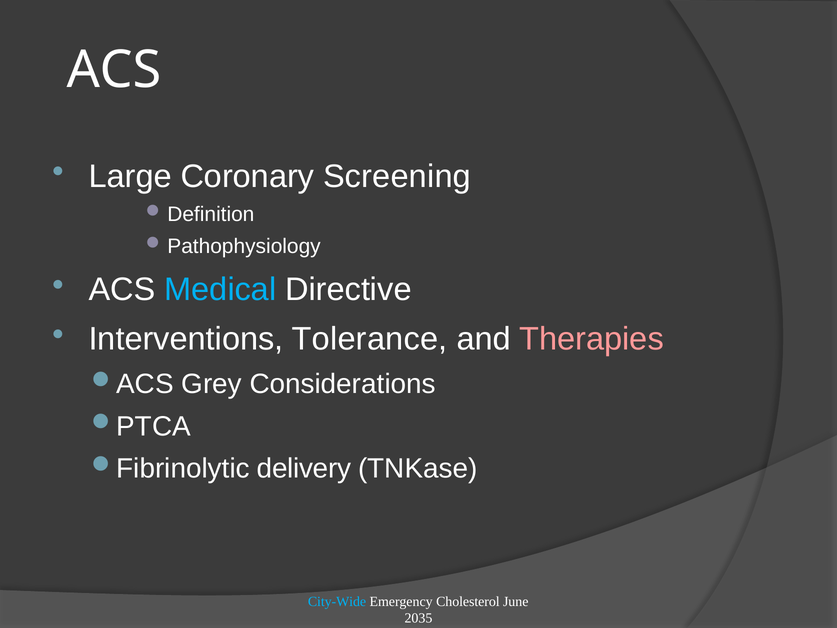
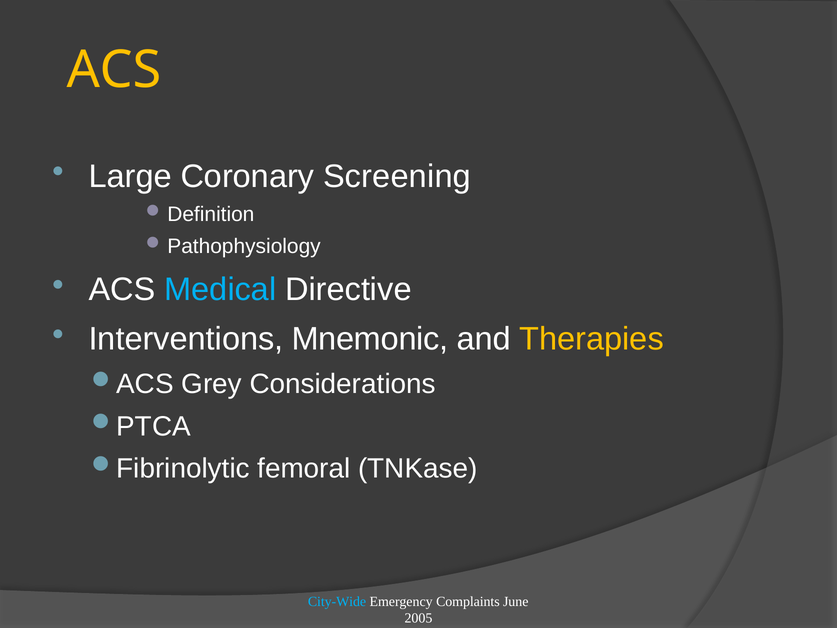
ACS at (114, 70) colour: white -> yellow
Tolerance: Tolerance -> Mnemonic
Therapies colour: pink -> yellow
delivery: delivery -> femoral
Cholesterol: Cholesterol -> Complaints
2035: 2035 -> 2005
